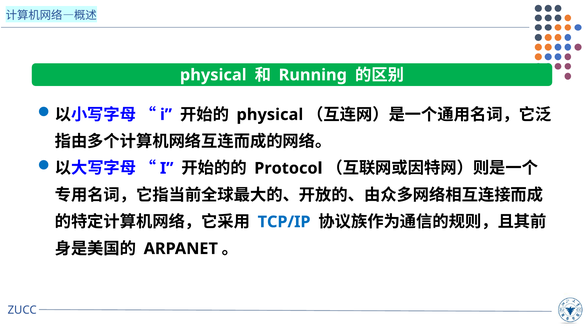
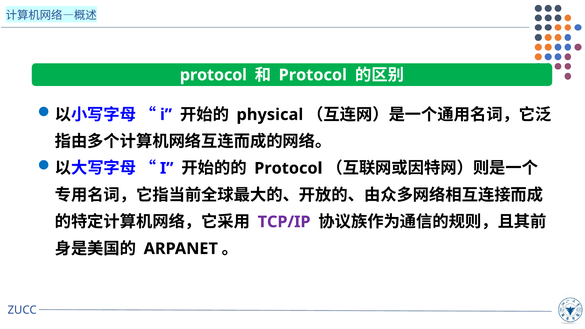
physical at (213, 75): physical -> protocol
Running at (313, 75): Running -> Protocol
TCP/IP colour: blue -> purple
